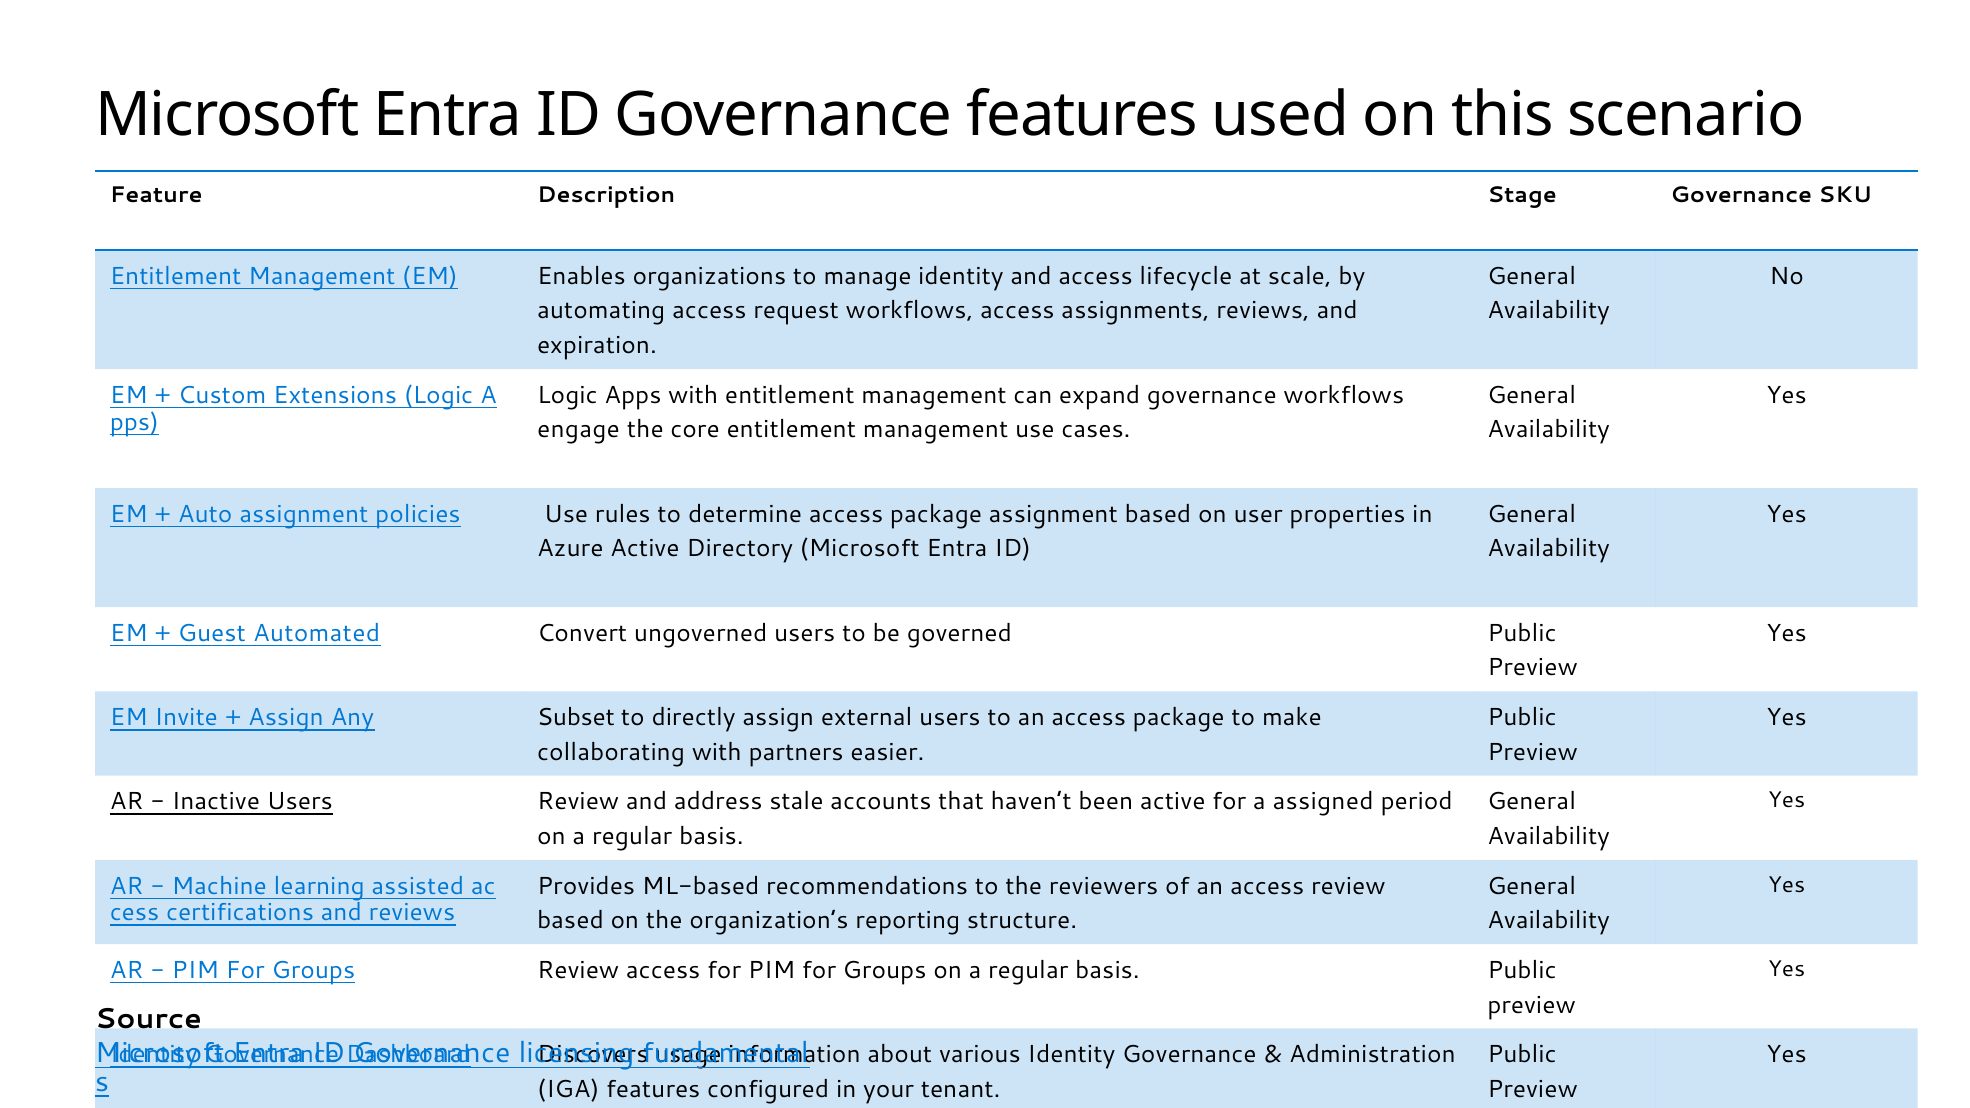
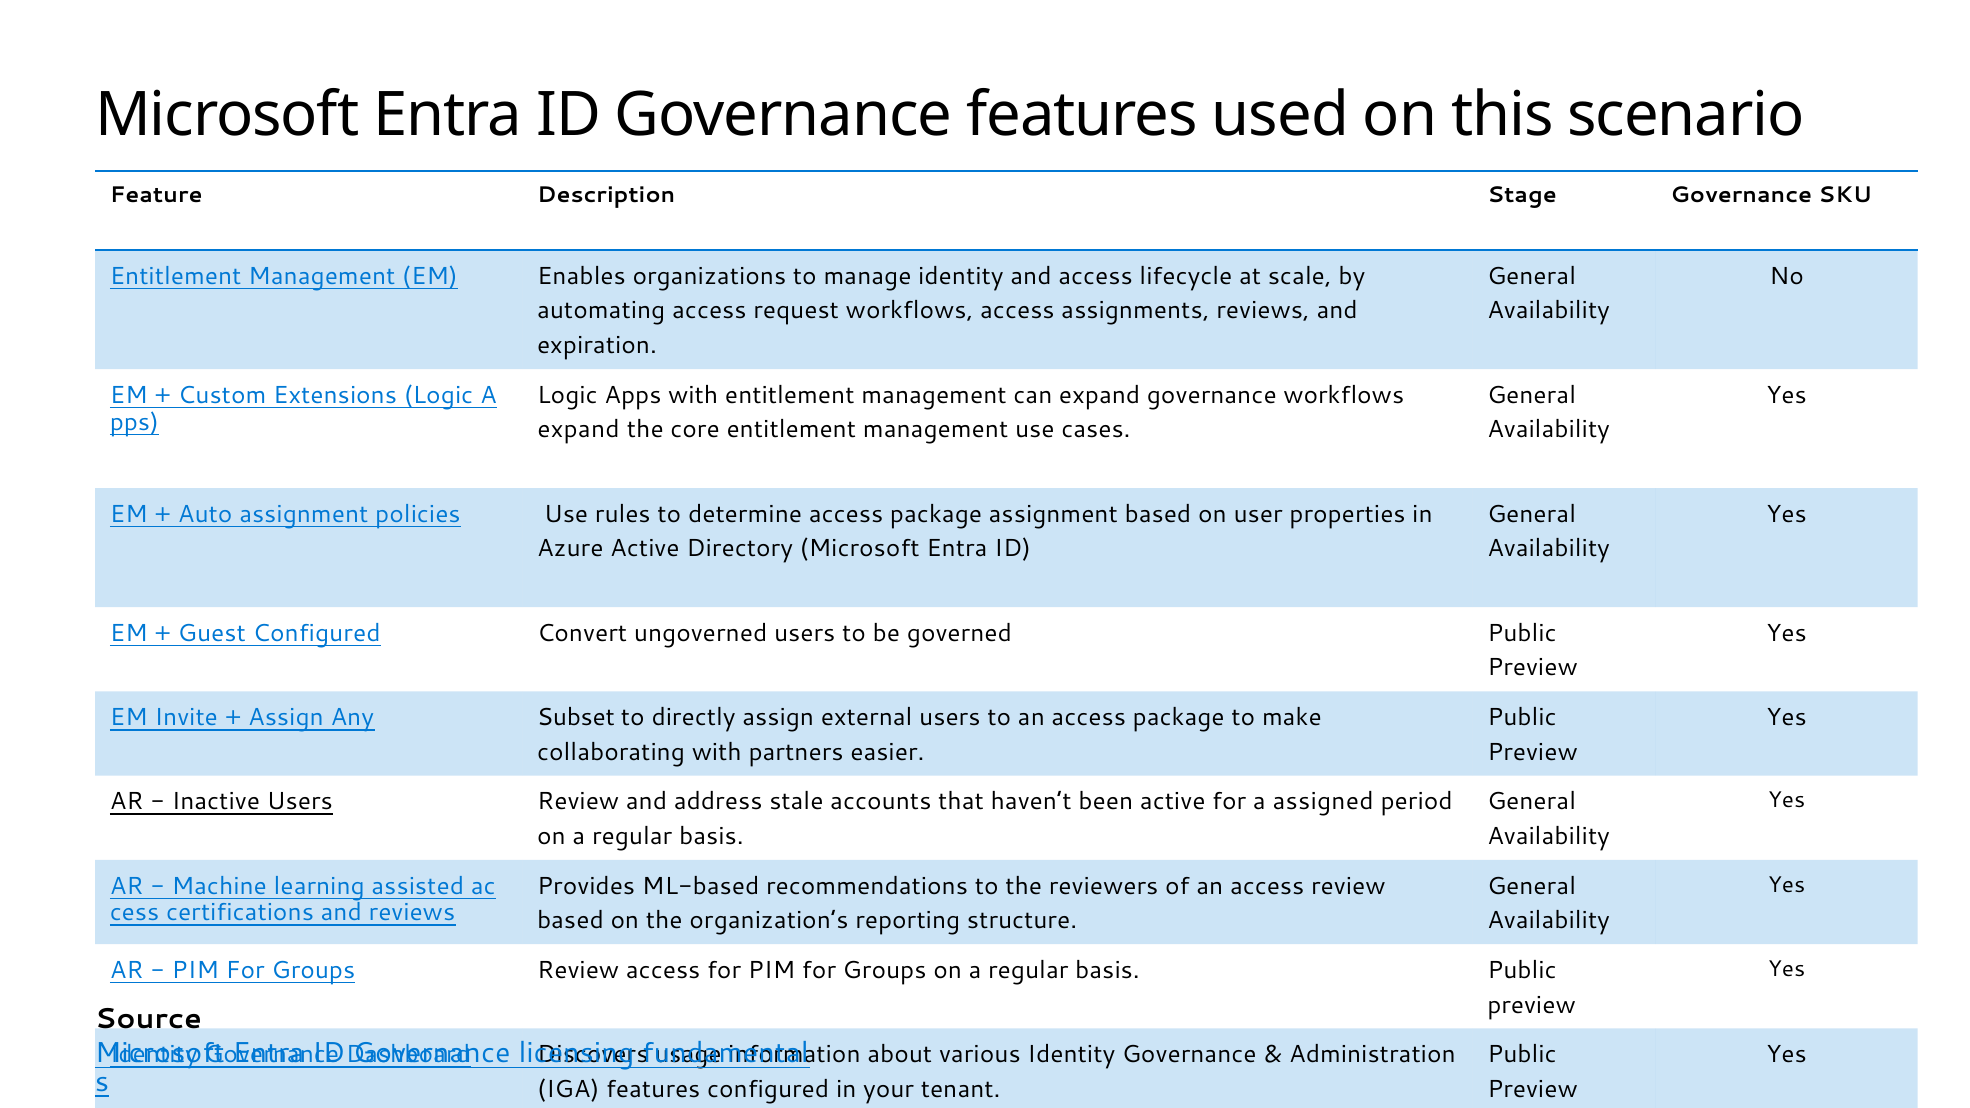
engage at (579, 430): engage -> expand
Guest Automated: Automated -> Configured
